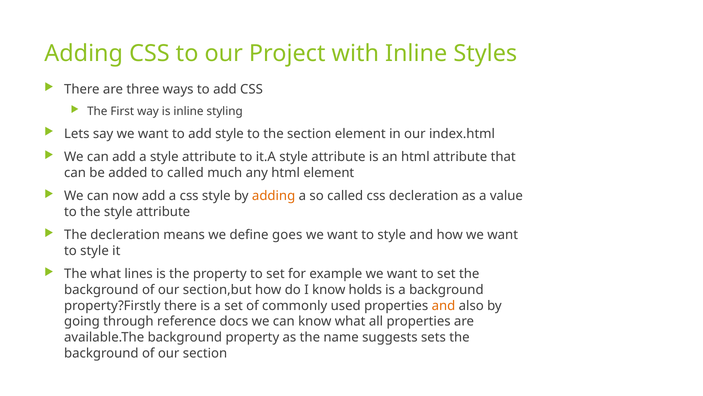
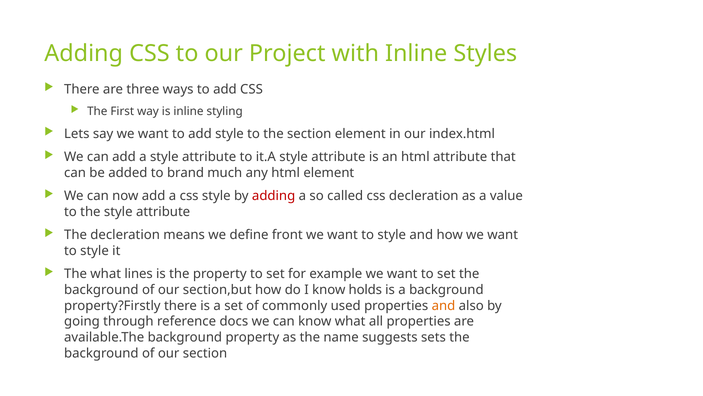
to called: called -> brand
adding at (274, 196) colour: orange -> red
goes: goes -> front
